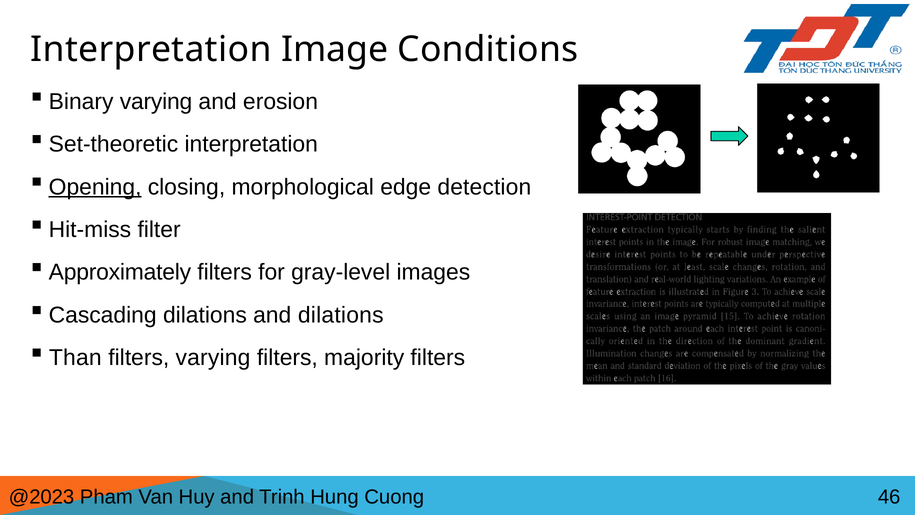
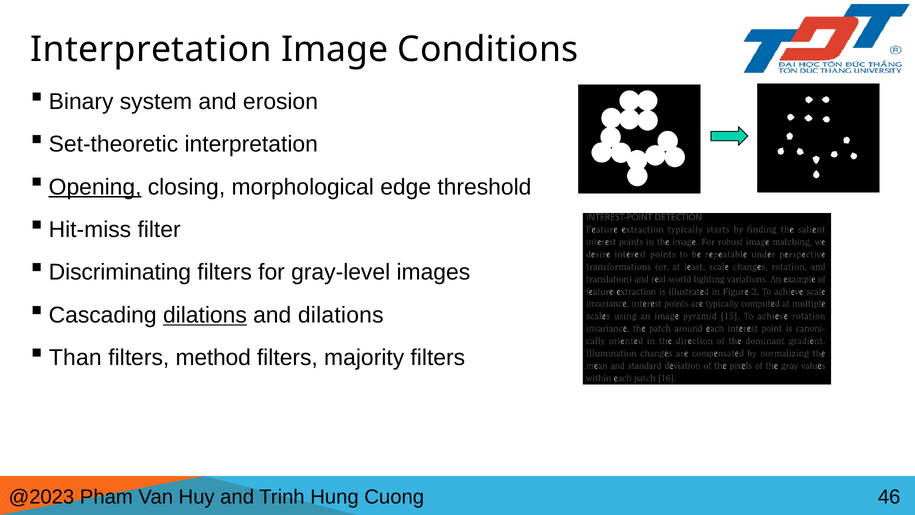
Binary varying: varying -> system
detection: detection -> threshold
Approximately: Approximately -> Discriminating
dilations at (205, 315) underline: none -> present
filters varying: varying -> method
